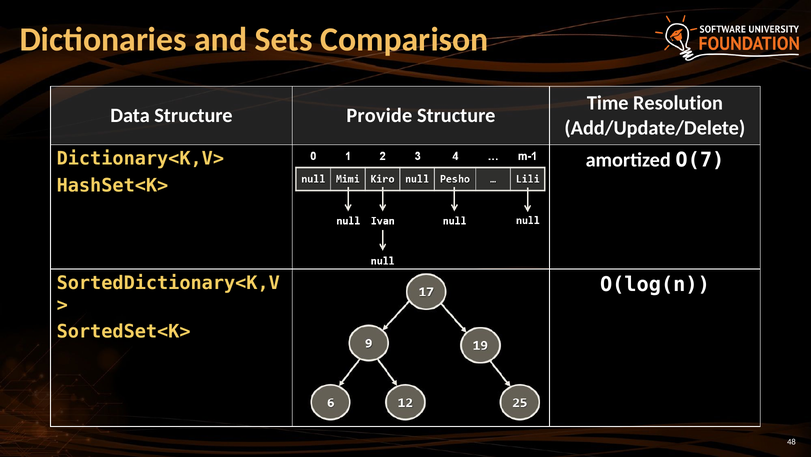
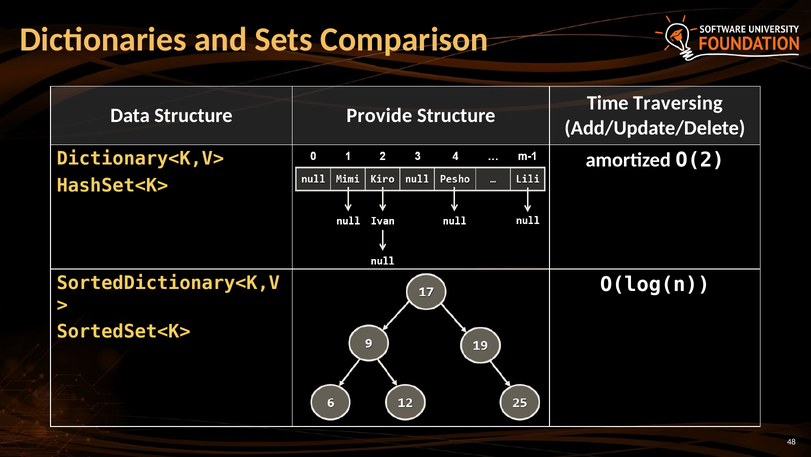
Resolution: Resolution -> Traversing
O(7: O(7 -> O(2
